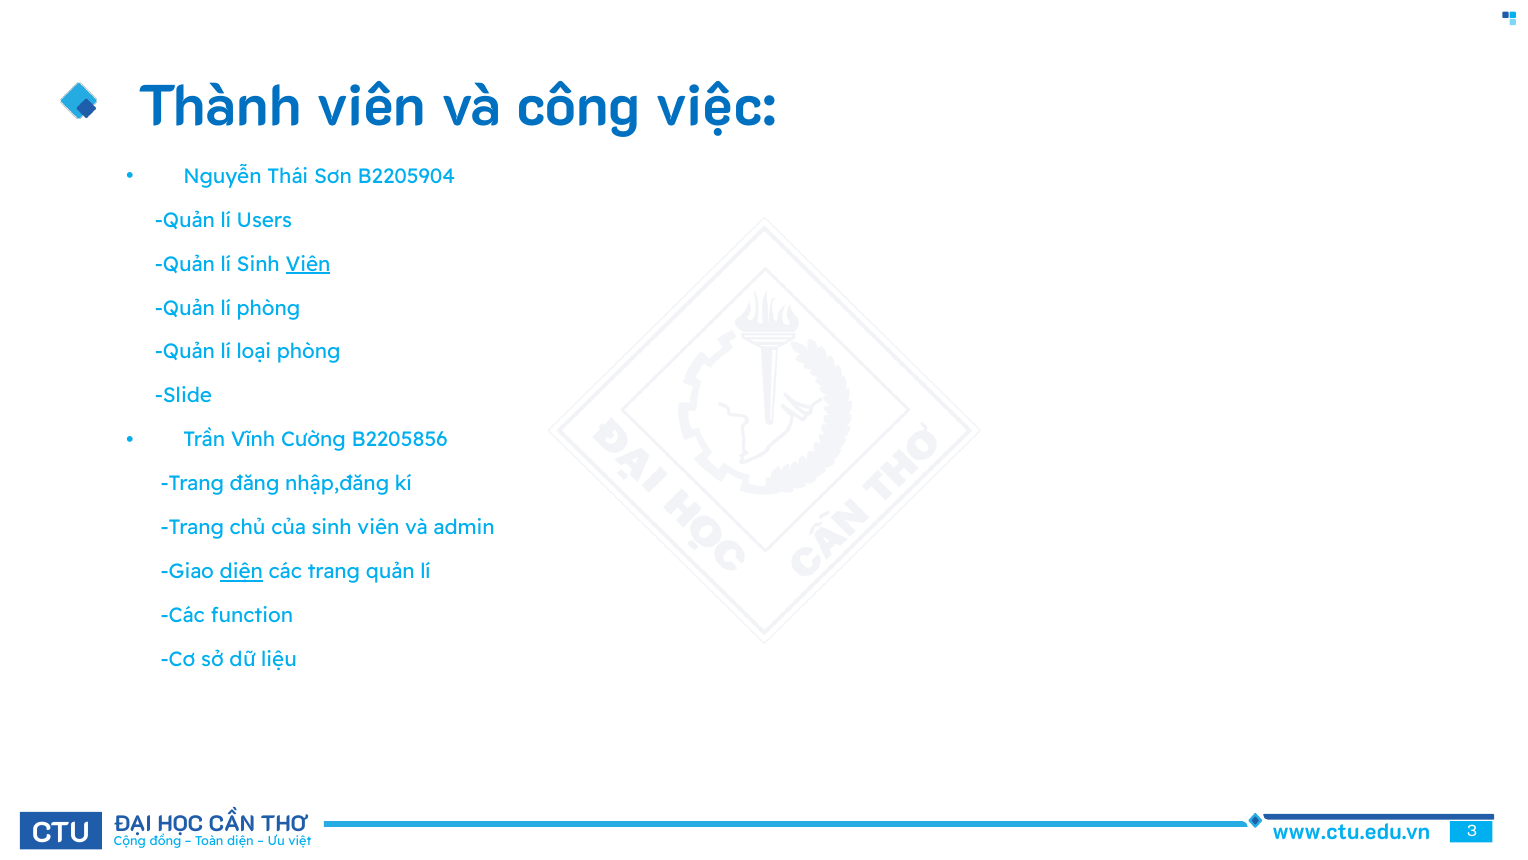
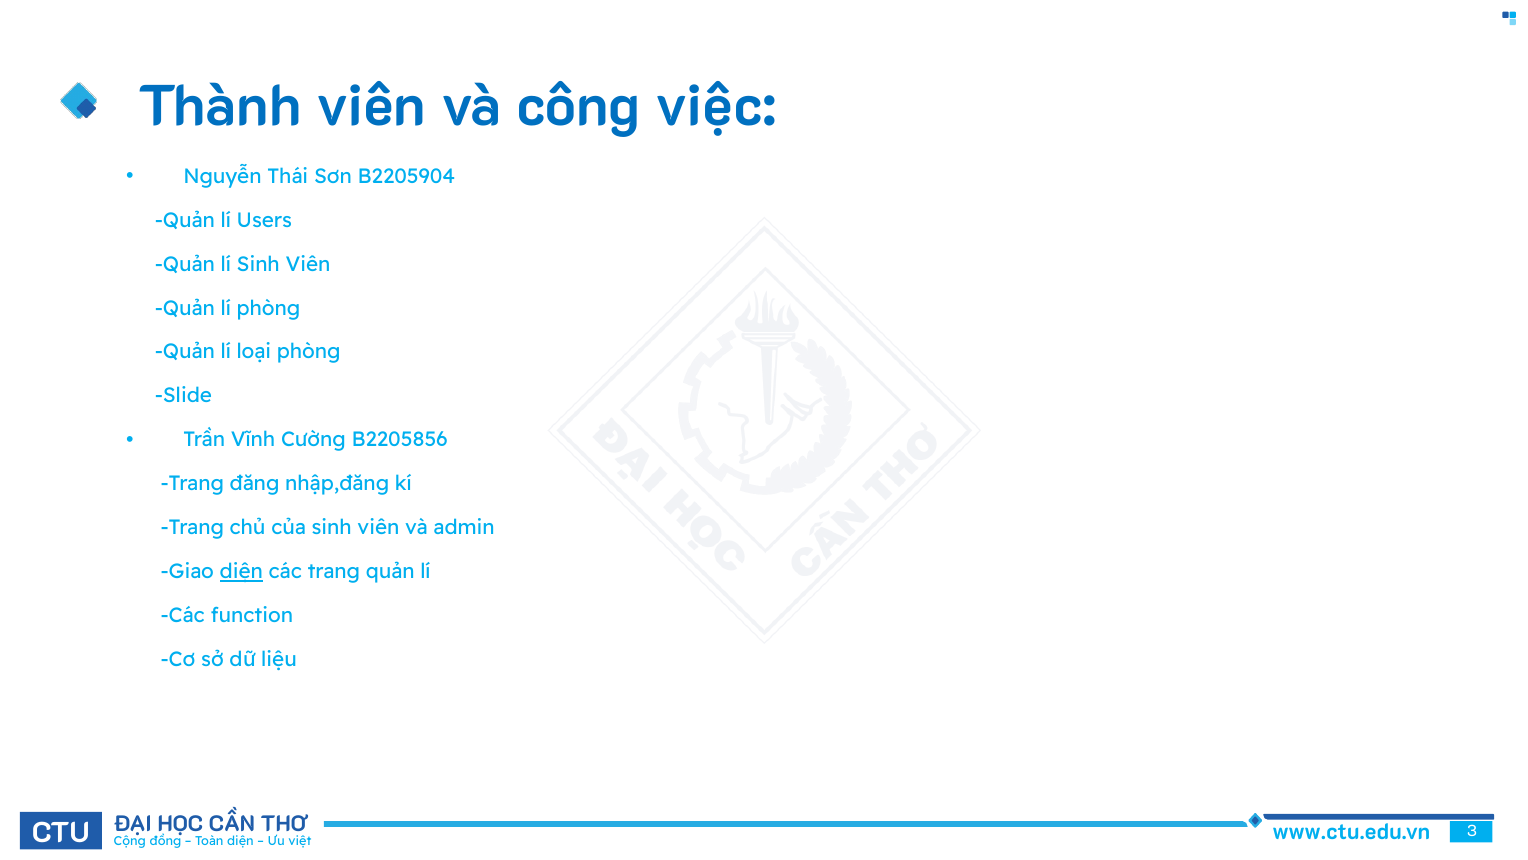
Viên at (308, 264) underline: present -> none
